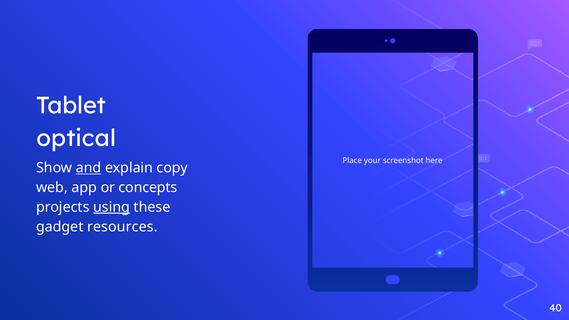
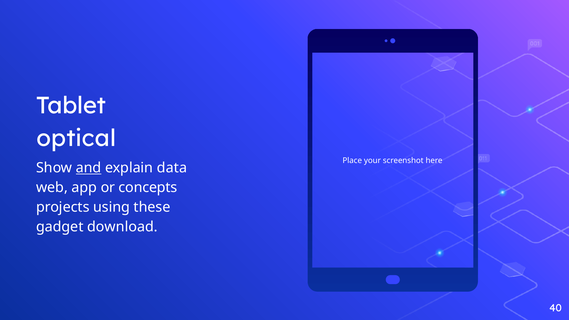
copy: copy -> data
using underline: present -> none
resources: resources -> download
